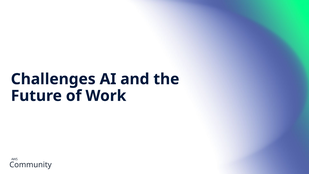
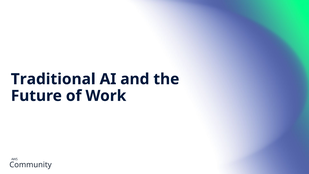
Challenges: Challenges -> Traditional
